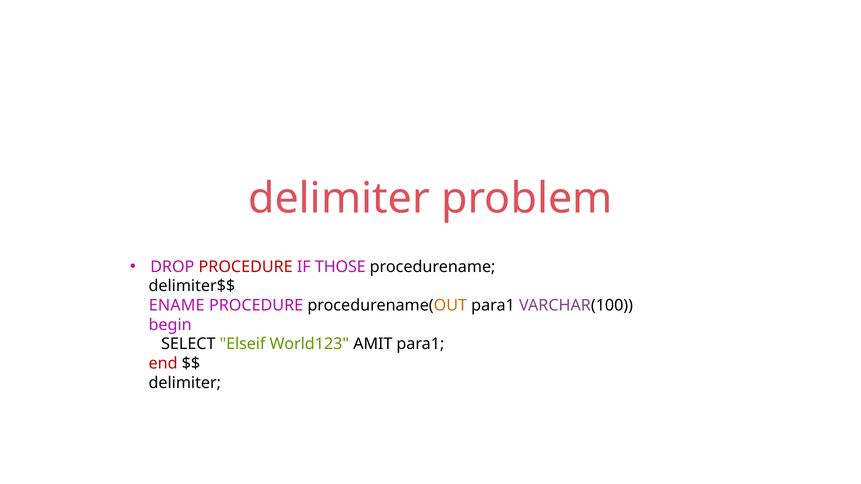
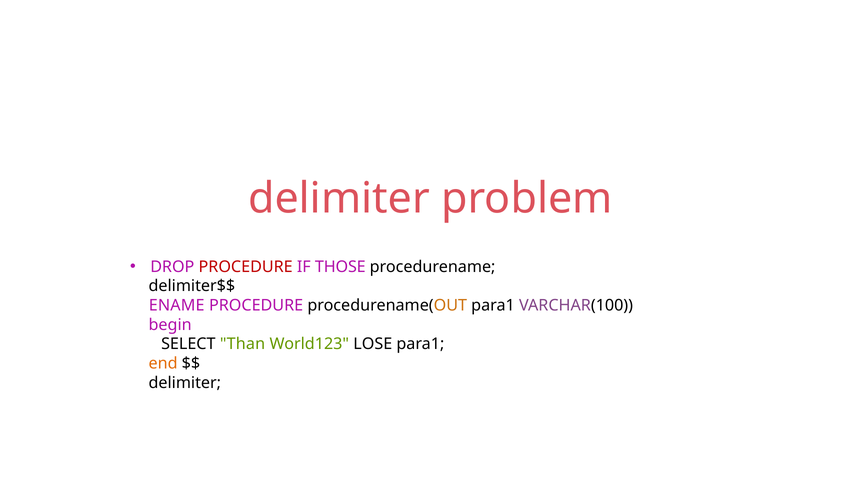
Elseif: Elseif -> Than
AMIT: AMIT -> LOSE
end colour: red -> orange
